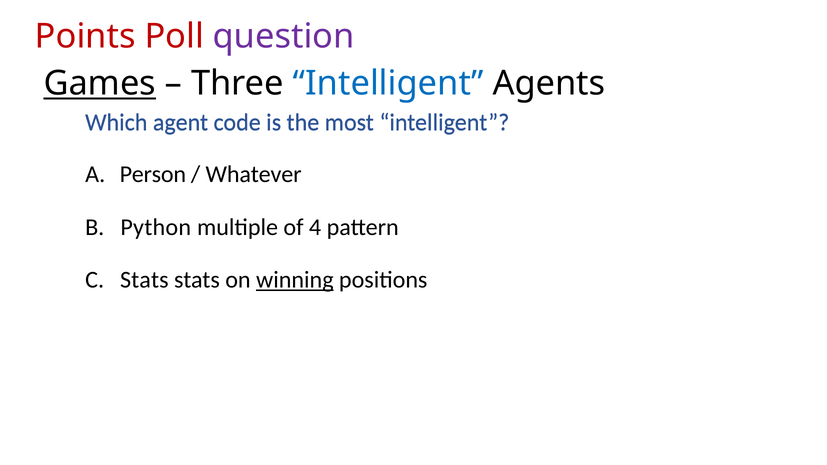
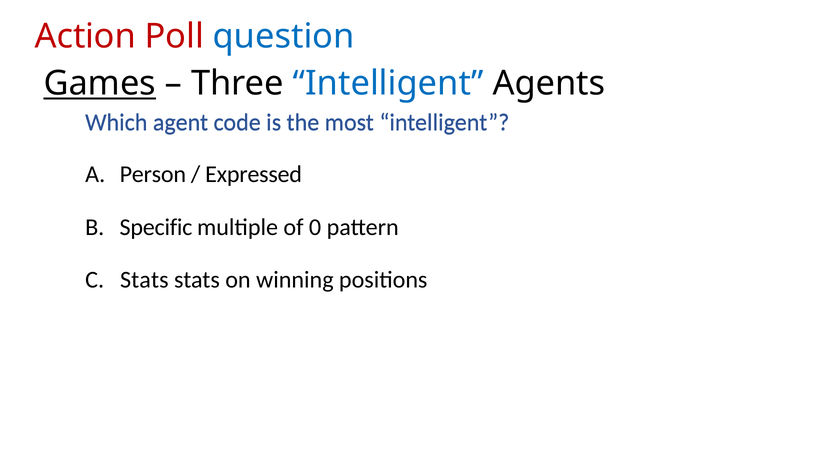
Points: Points -> Action
question colour: purple -> blue
Whatever: Whatever -> Expressed
Python: Python -> Specific
4: 4 -> 0
winning underline: present -> none
